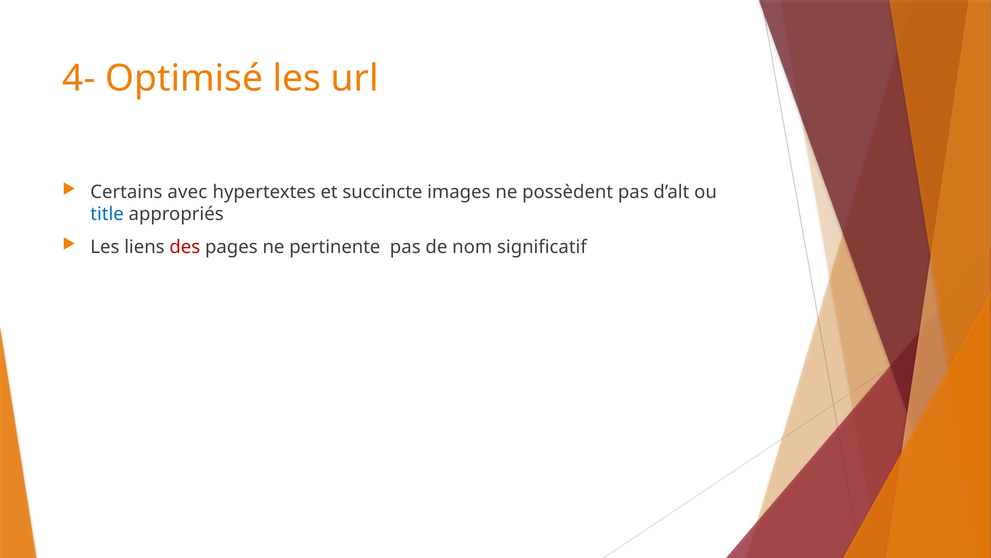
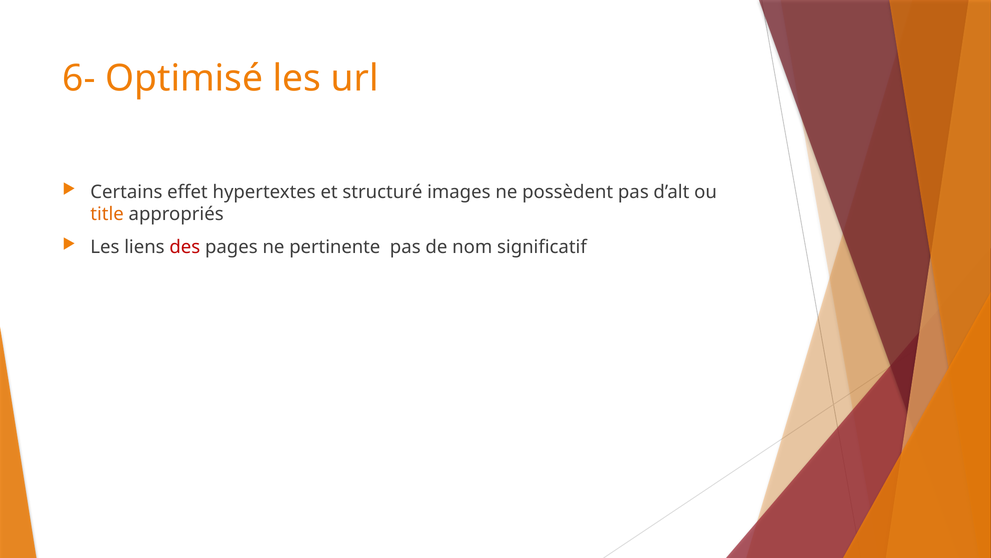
4-: 4- -> 6-
avec: avec -> effet
succincte: succincte -> structuré
title colour: blue -> orange
